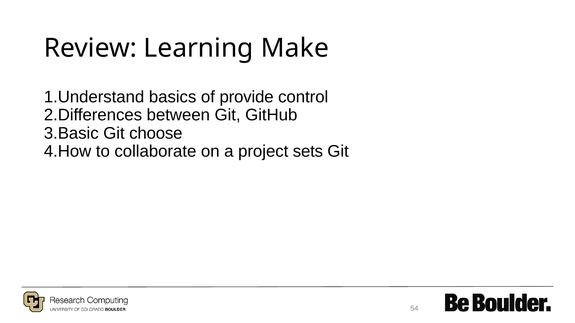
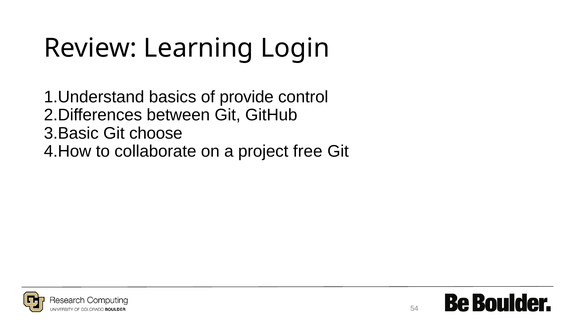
Make: Make -> Login
sets: sets -> free
